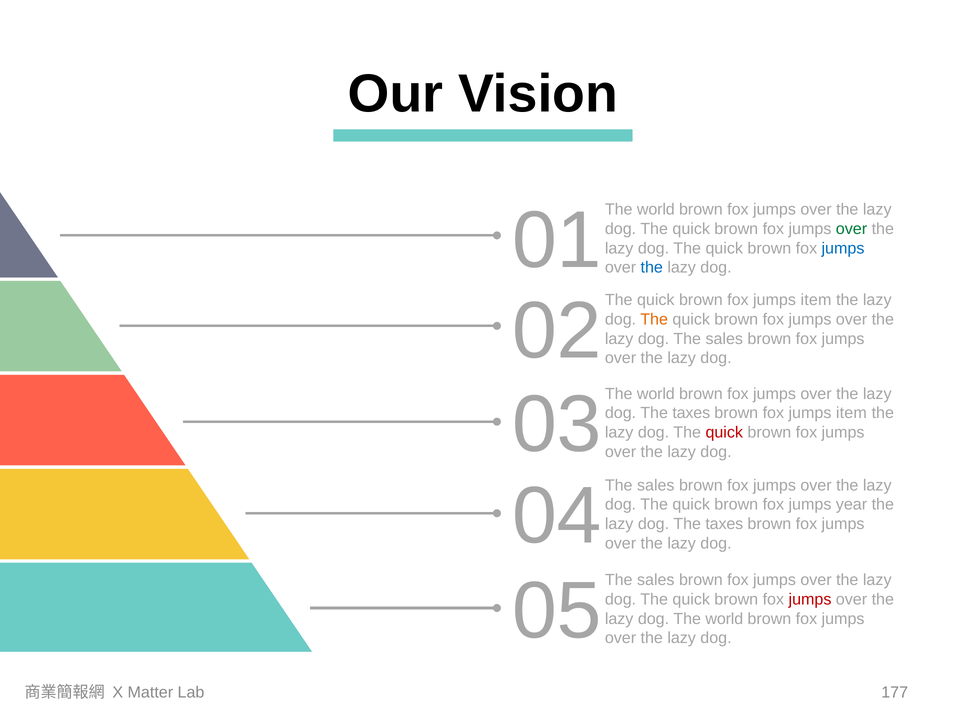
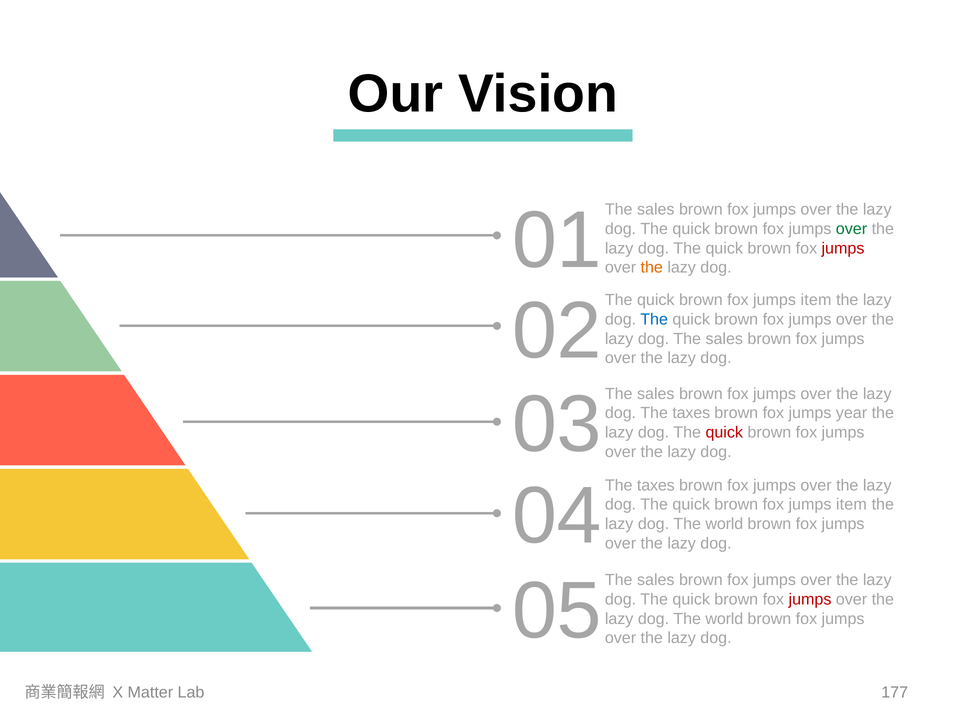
world at (656, 209): world -> sales
jumps at (843, 248) colour: blue -> red
the at (652, 267) colour: blue -> orange
The at (654, 319) colour: orange -> blue
world at (656, 393): world -> sales
item at (851, 413): item -> year
sales at (656, 485): sales -> taxes
year at (851, 504): year -> item
taxes at (724, 524): taxes -> world
